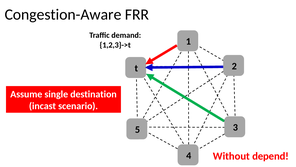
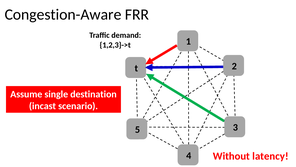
depend: depend -> latency
